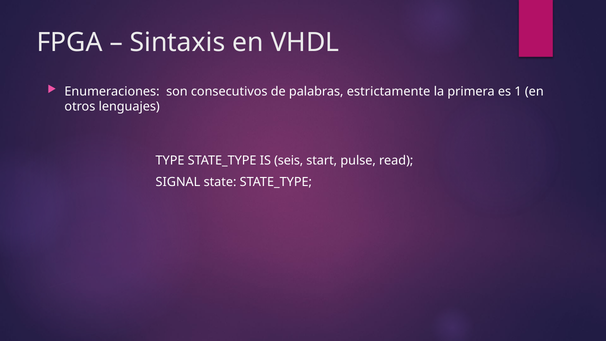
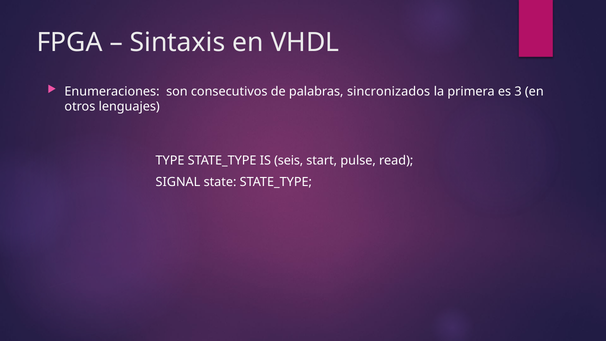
estrictamente: estrictamente -> sincronizados
1: 1 -> 3
